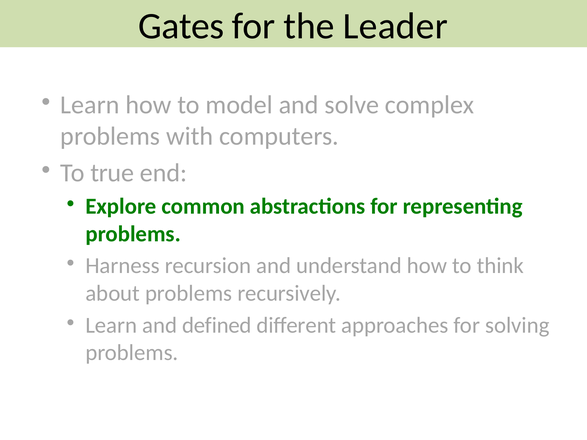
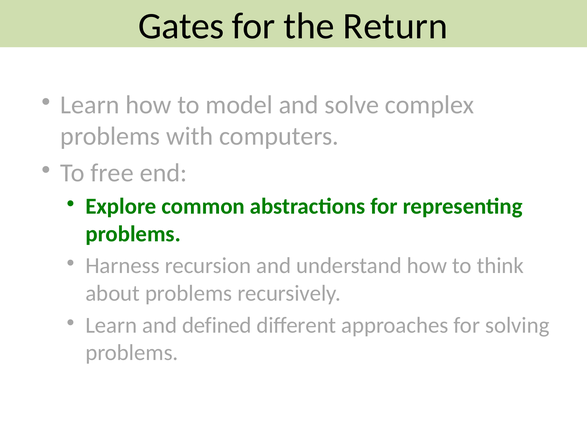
Leader: Leader -> Return
true: true -> free
